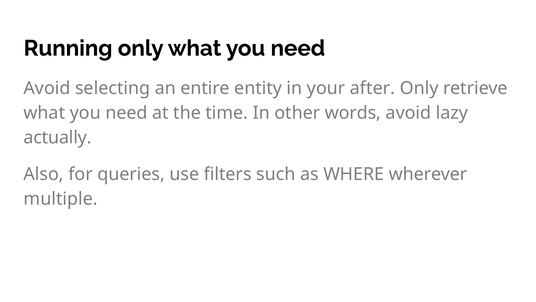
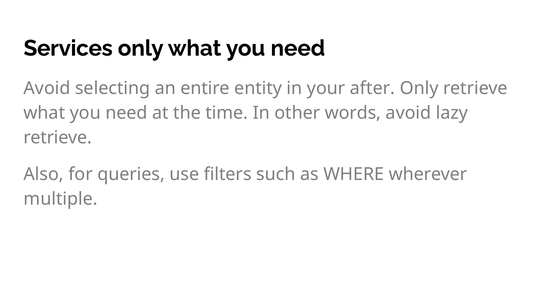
Running: Running -> Services
actually at (58, 137): actually -> retrieve
